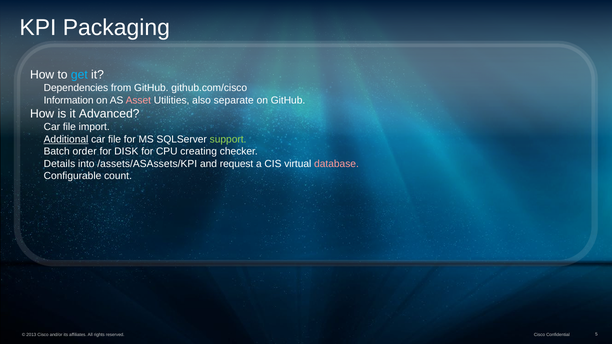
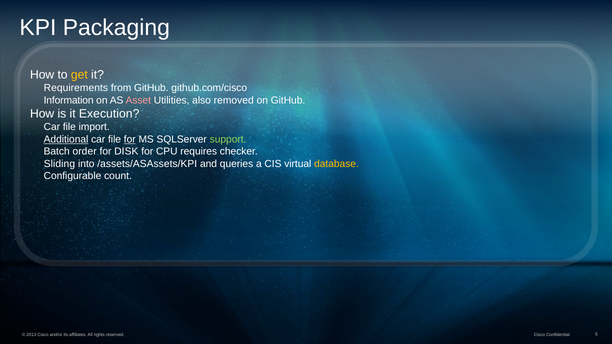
get colour: light blue -> yellow
Dependencies: Dependencies -> Requirements
separate: separate -> removed
Advanced: Advanced -> Execution
for at (130, 139) underline: none -> present
creating: creating -> requires
Details: Details -> Sliding
request: request -> queries
database colour: pink -> yellow
